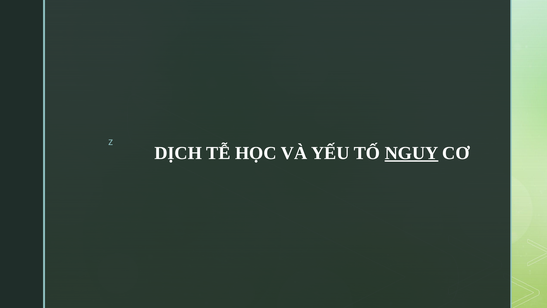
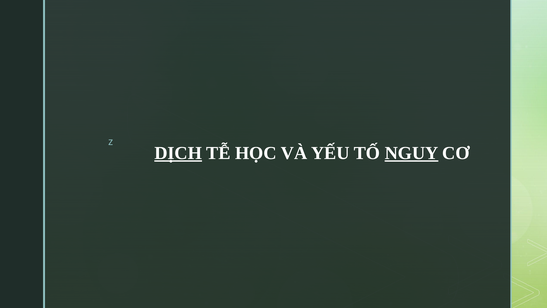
DỊCH underline: none -> present
